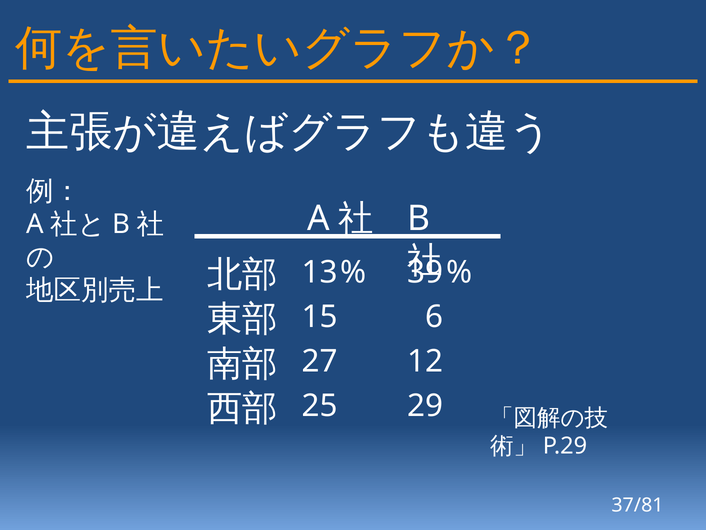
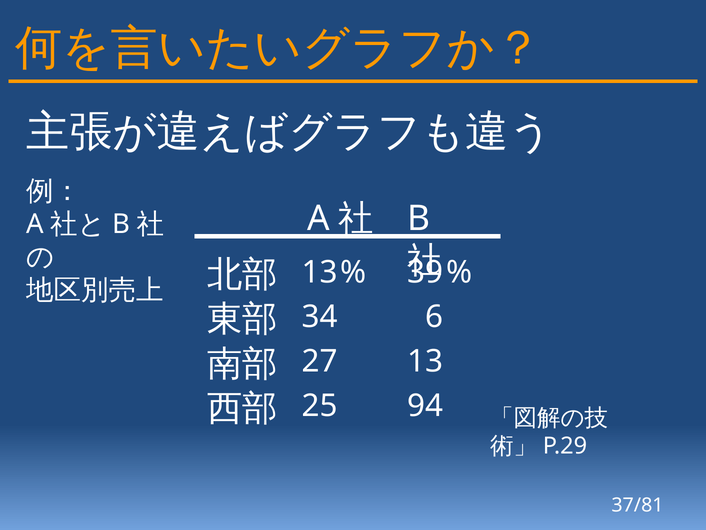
15: 15 -> 34
12: 12 -> 13
29: 29 -> 94
